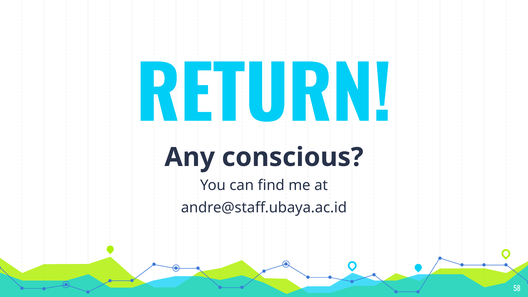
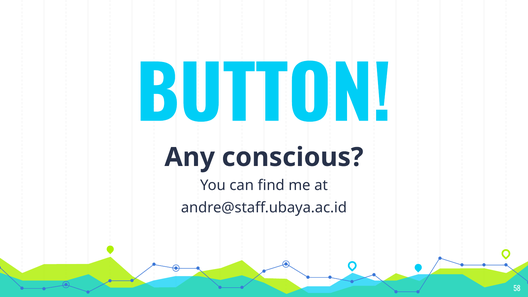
RETURN: RETURN -> BUTTON
